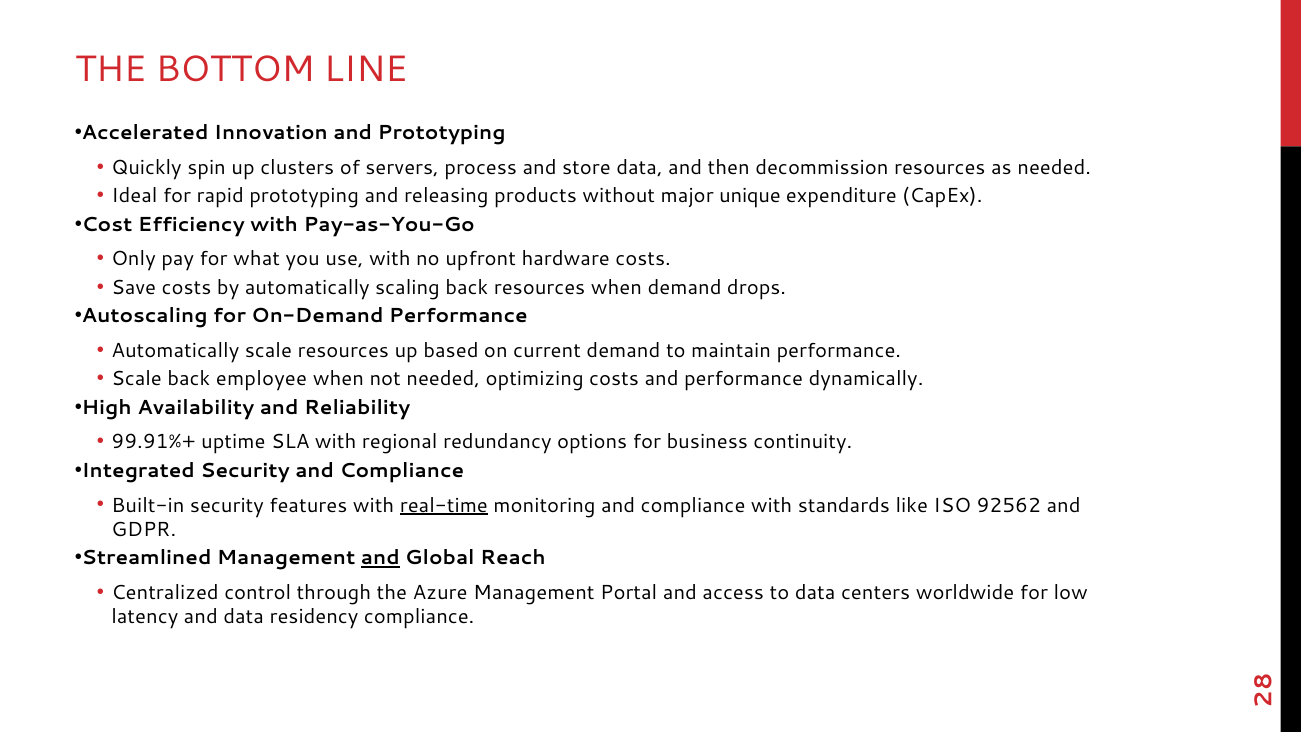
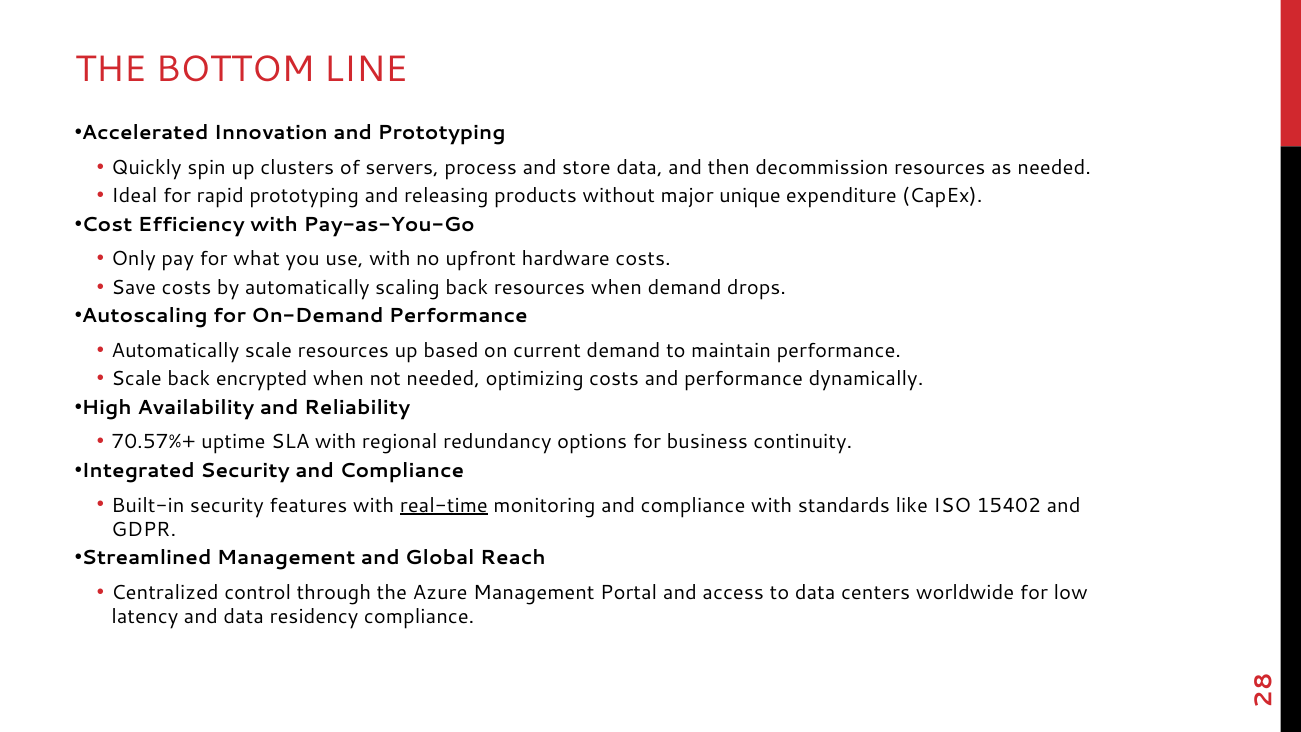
employee: employee -> encrypted
99.91%+: 99.91%+ -> 70.57%+
92562: 92562 -> 15402
and at (380, 558) underline: present -> none
